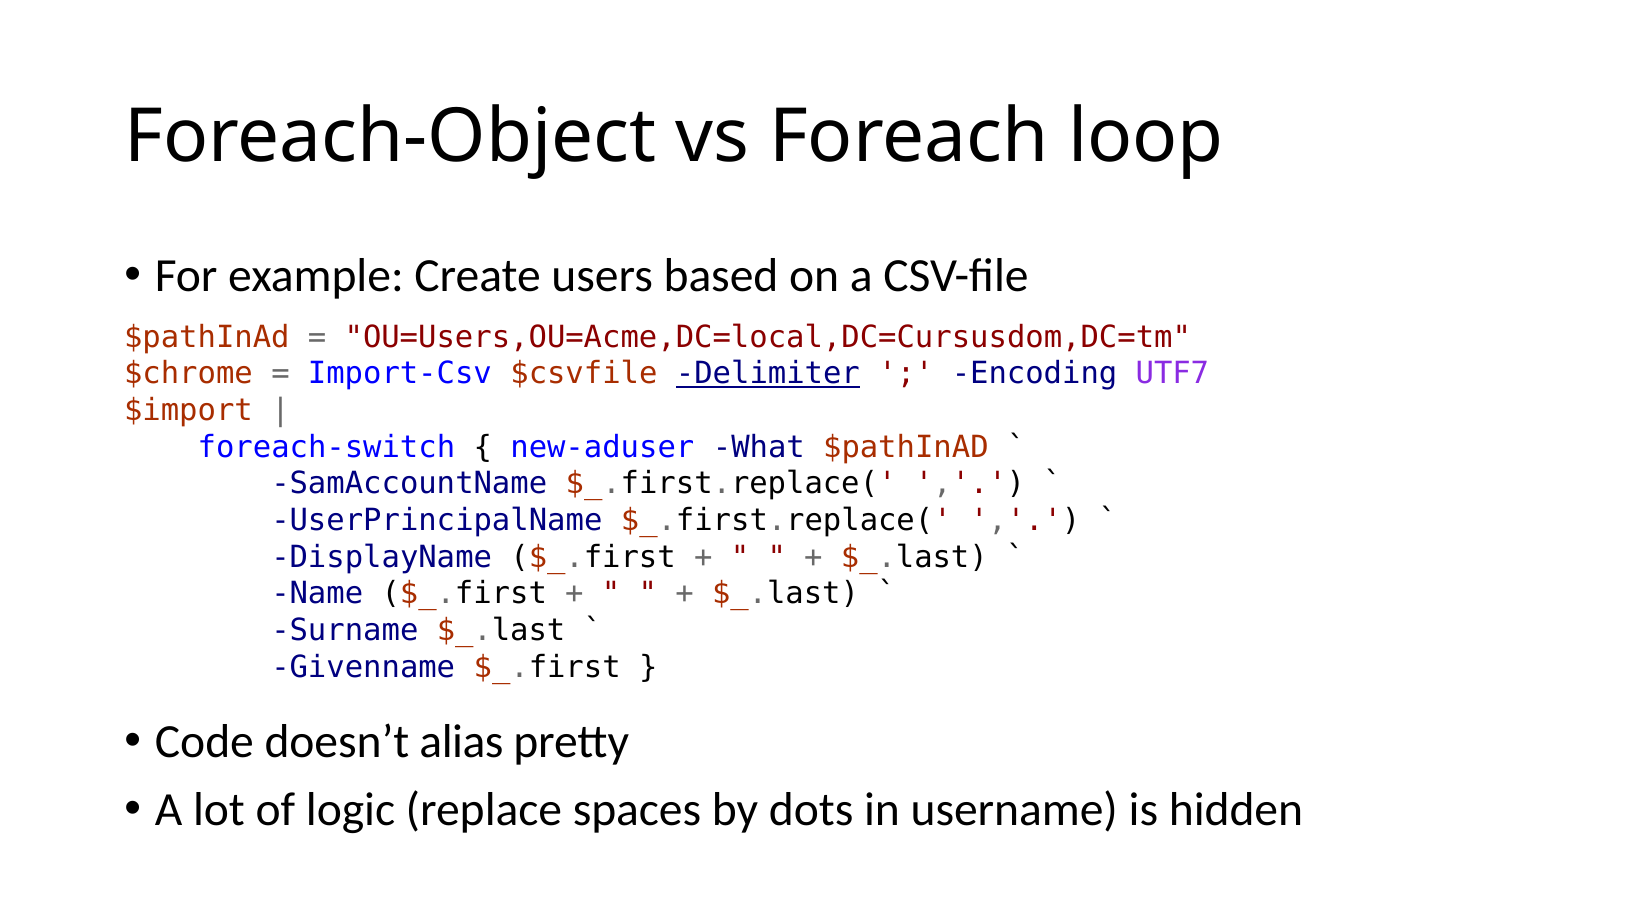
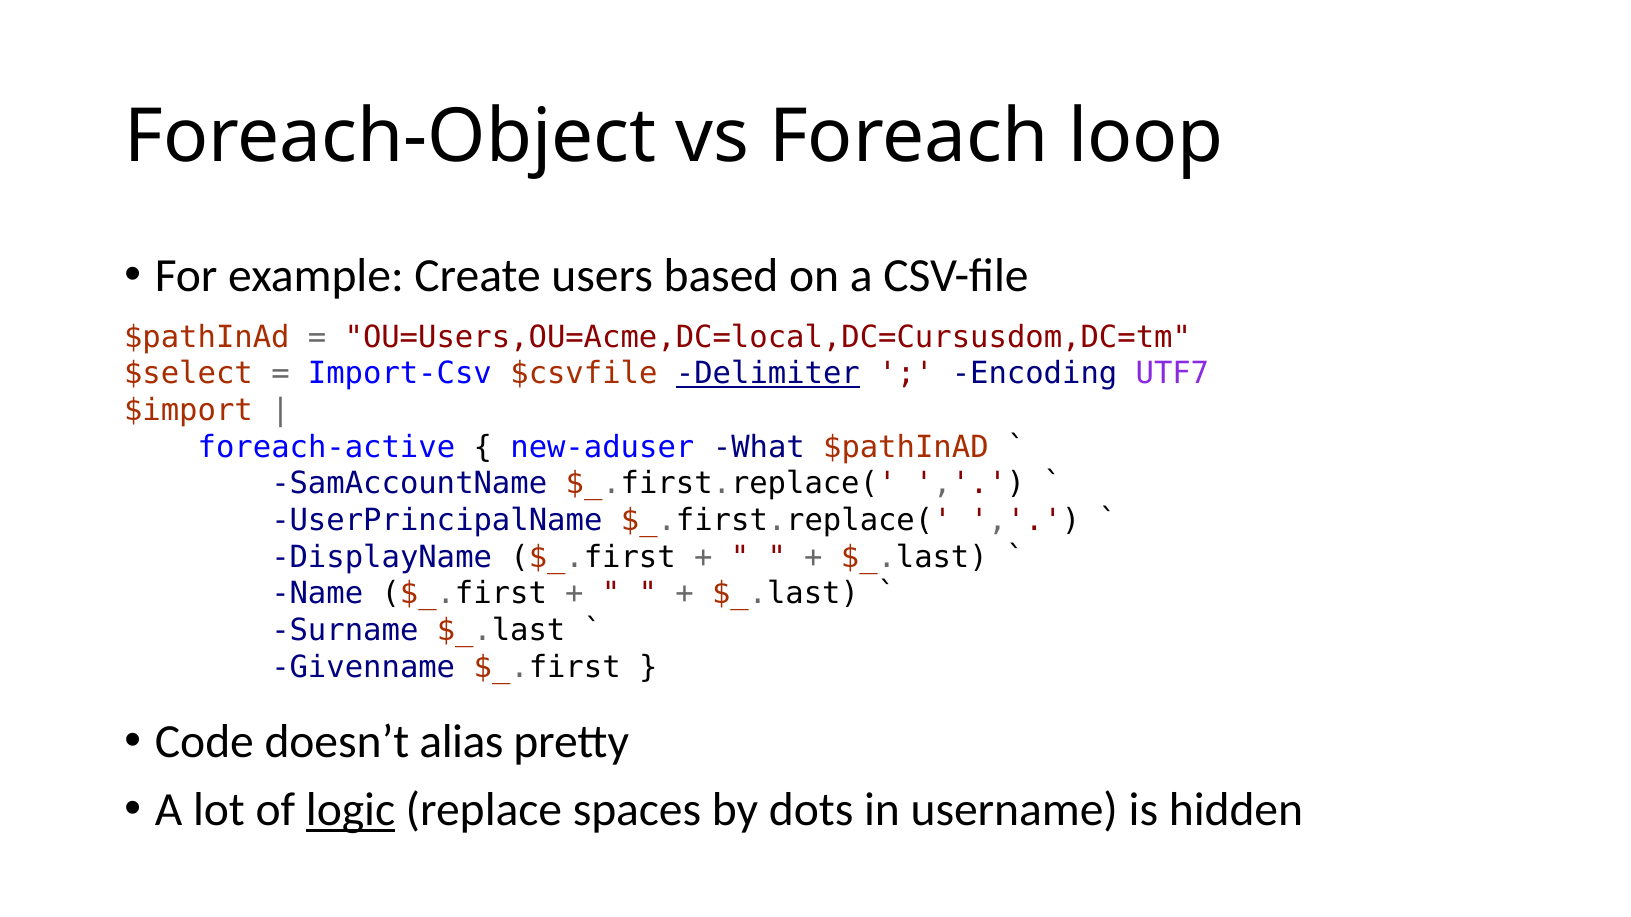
$chrome: $chrome -> $select
foreach-switch: foreach-switch -> foreach-active
logic underline: none -> present
